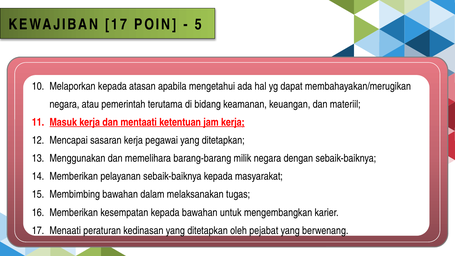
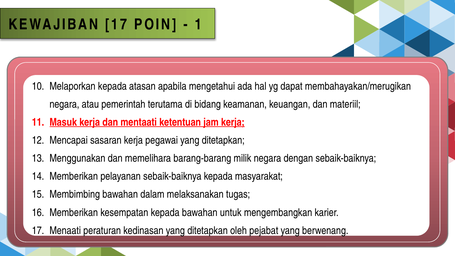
5: 5 -> 1
